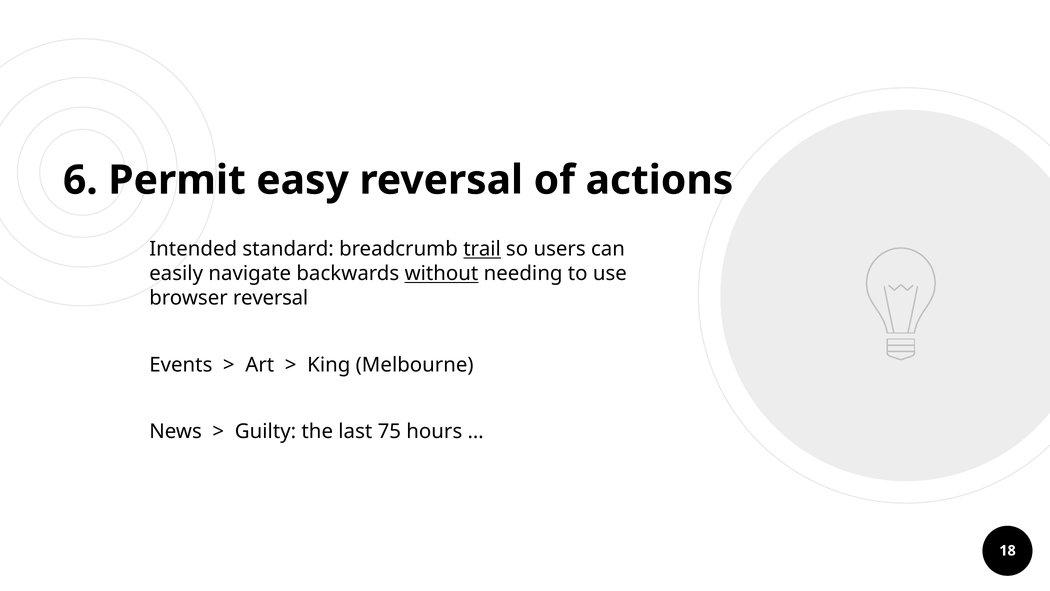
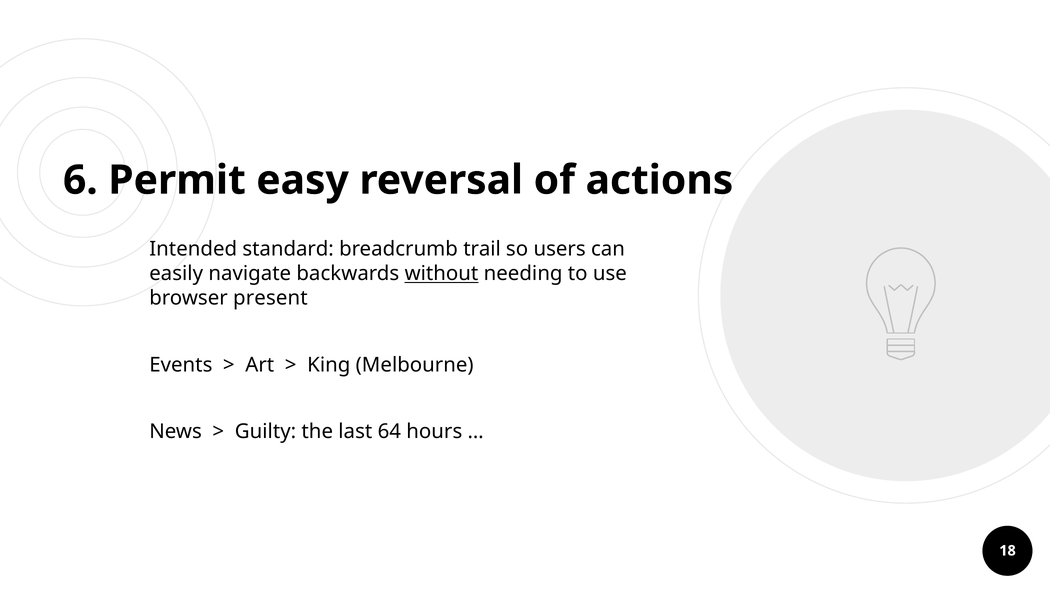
trail underline: present -> none
browser reversal: reversal -> present
75: 75 -> 64
